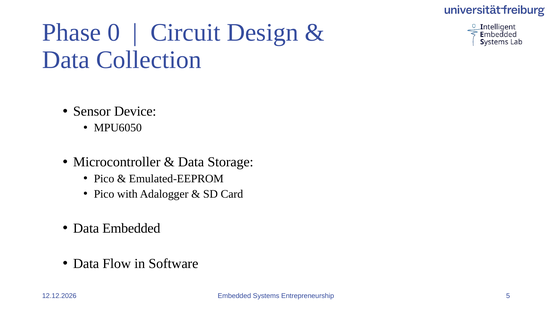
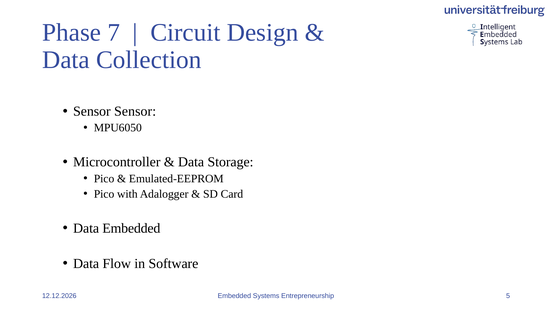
0: 0 -> 7
Sensor Device: Device -> Sensor
